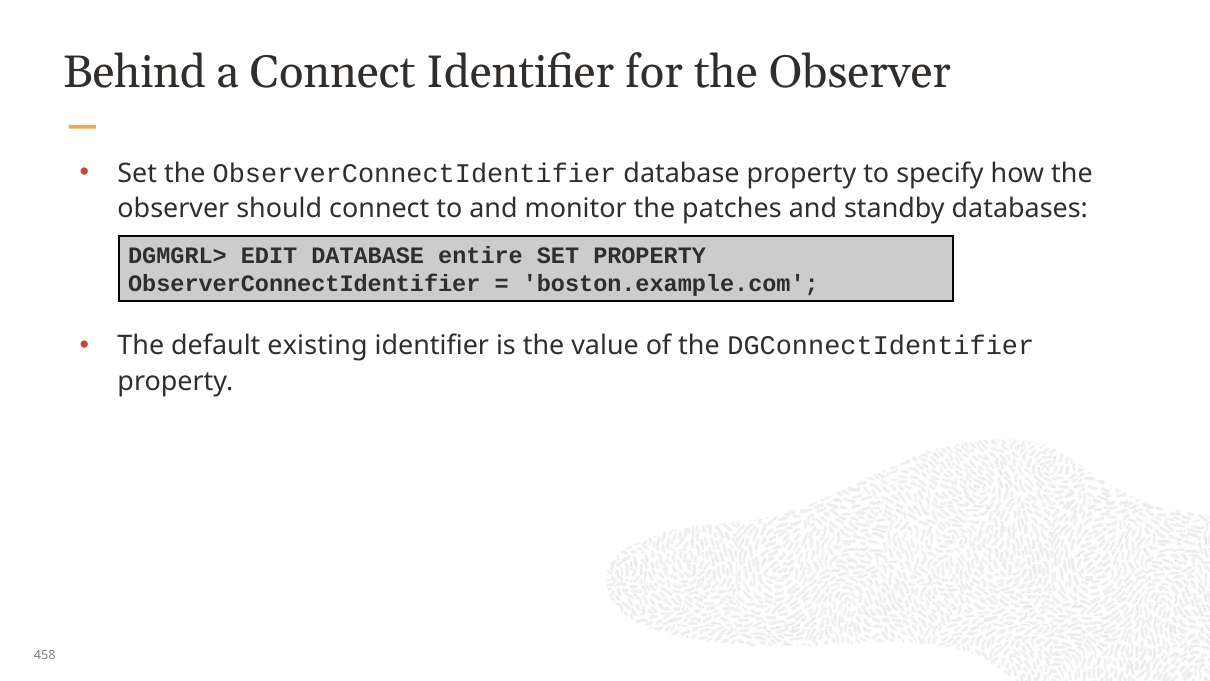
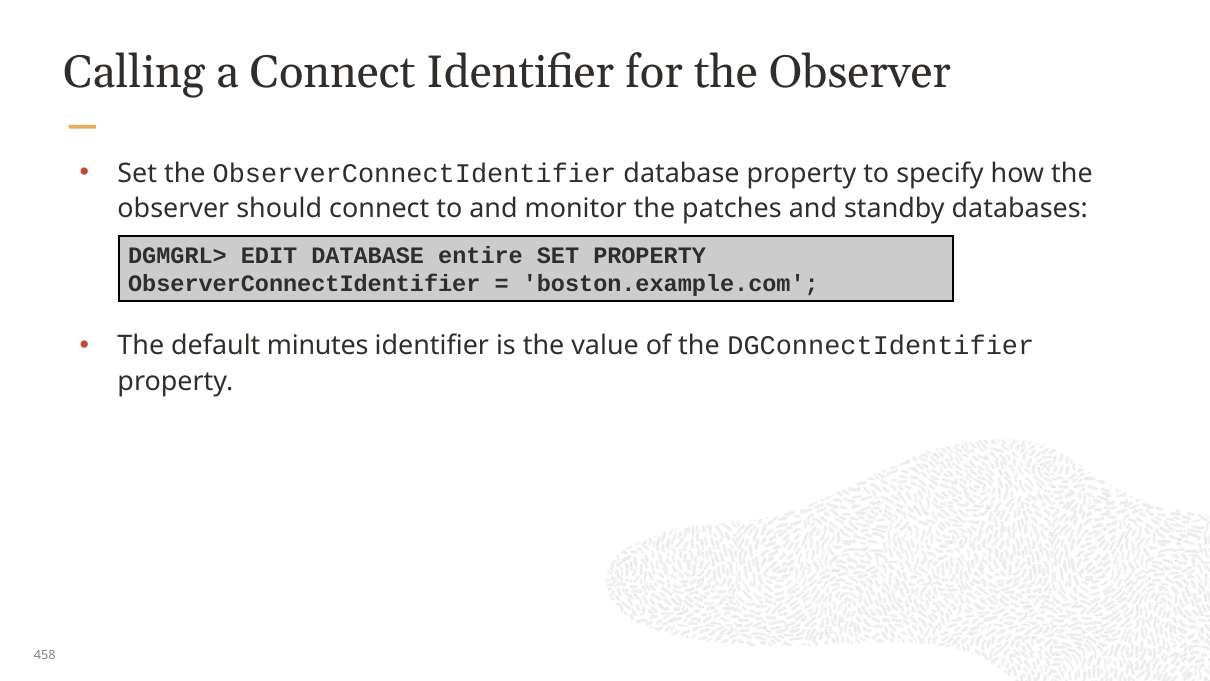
Behind: Behind -> Calling
existing: existing -> minutes
